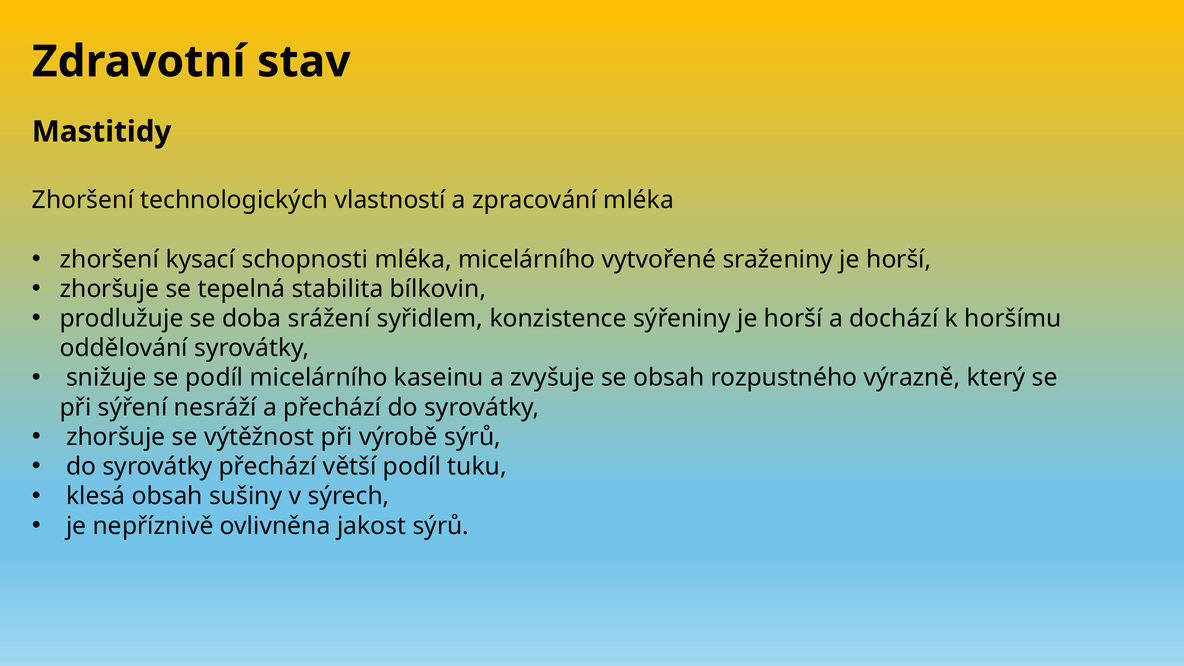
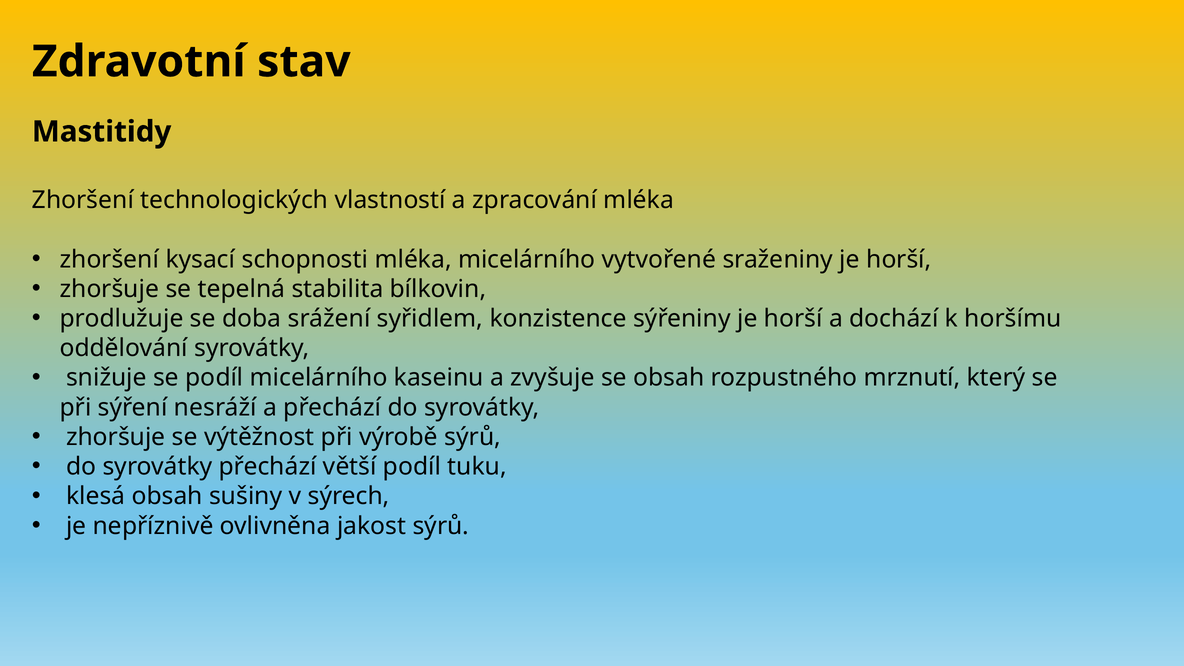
výrazně: výrazně -> mrznutí
